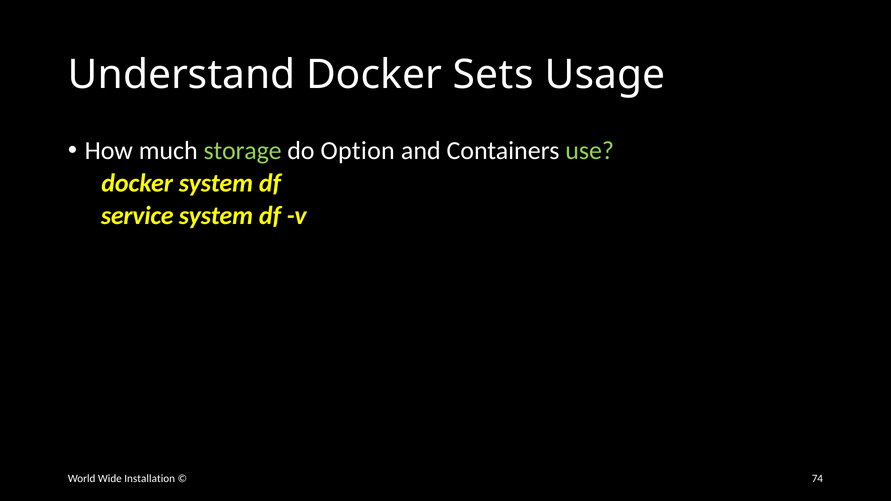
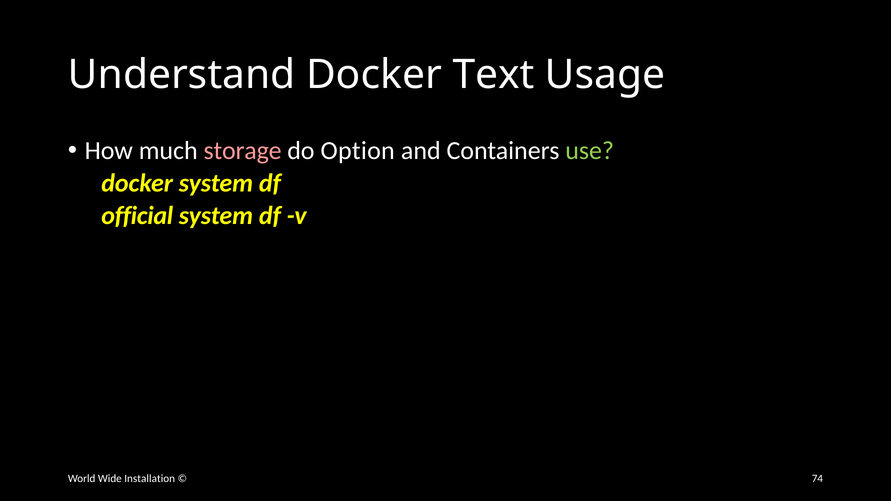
Sets: Sets -> Text
storage colour: light green -> pink
service: service -> official
